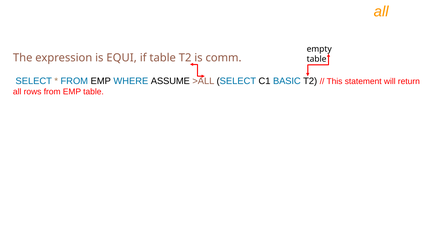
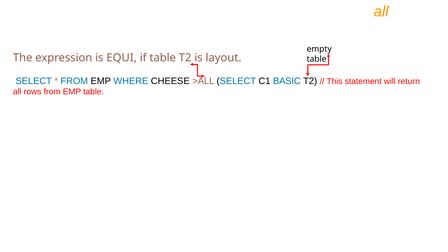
comm: comm -> layout
ASSUME: ASSUME -> CHEESE
